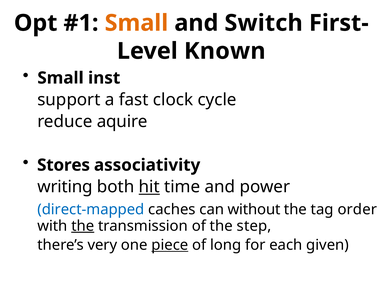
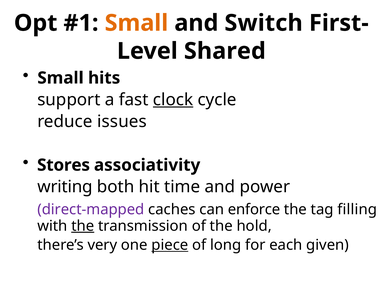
Known: Known -> Shared
inst: inst -> hits
clock underline: none -> present
aquire: aquire -> issues
hit underline: present -> none
direct-mapped colour: blue -> purple
without: without -> enforce
order: order -> filling
step: step -> hold
